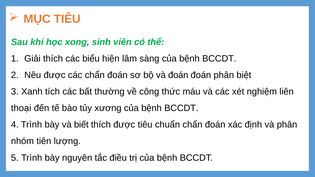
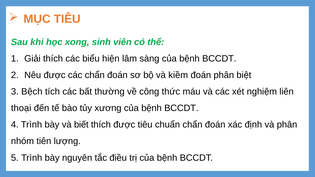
và đoán: đoán -> kiềm
Xanh: Xanh -> Bệch
